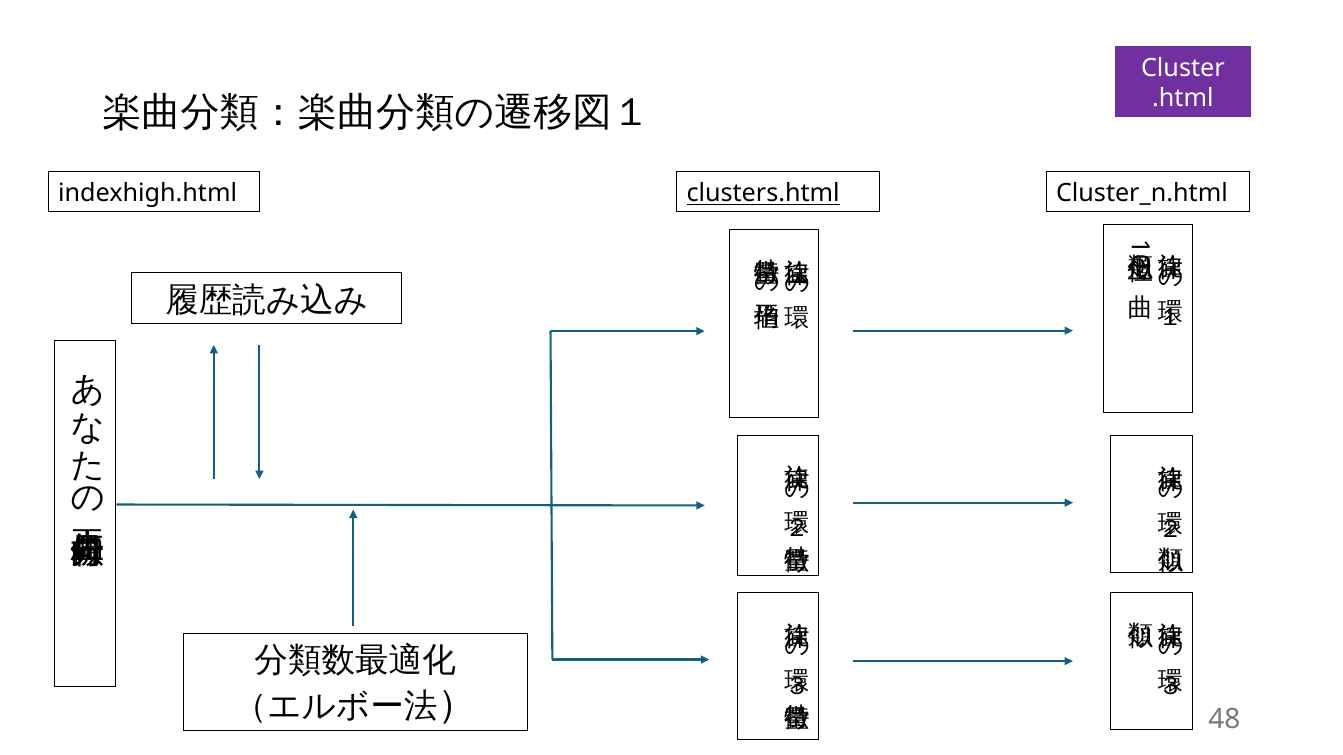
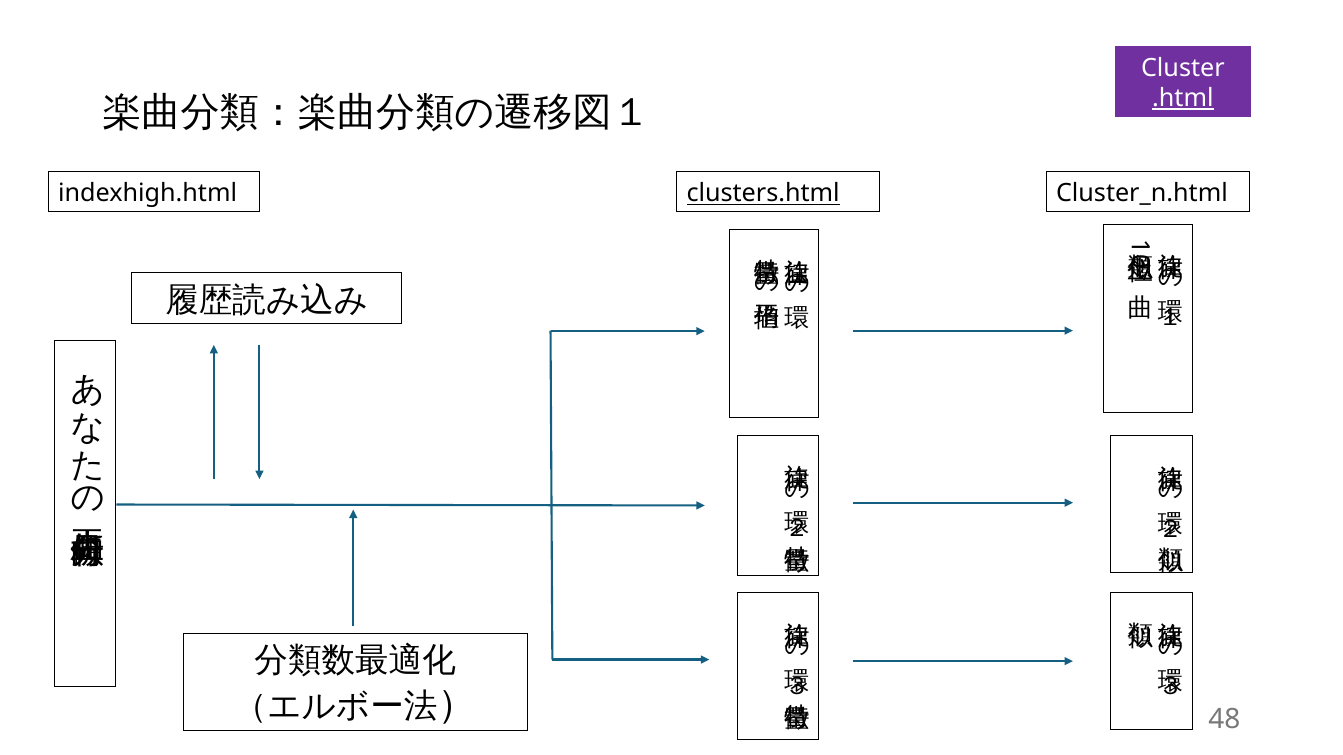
.html underline: none -> present
